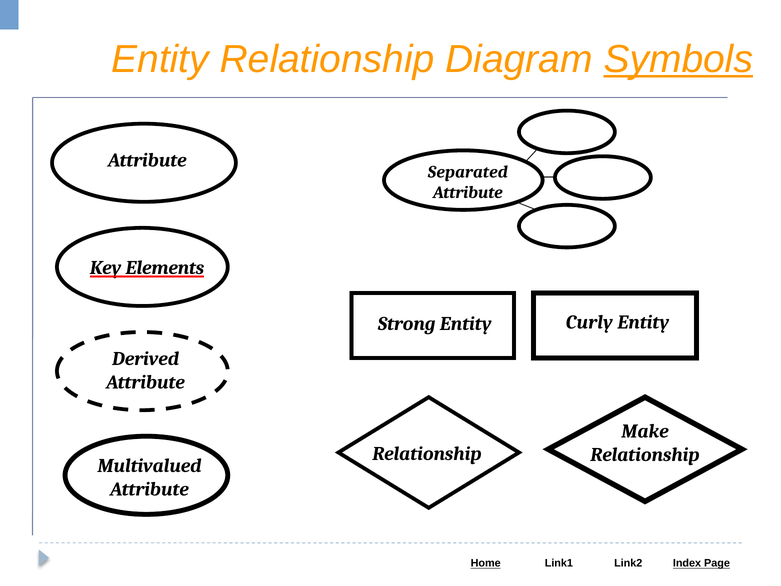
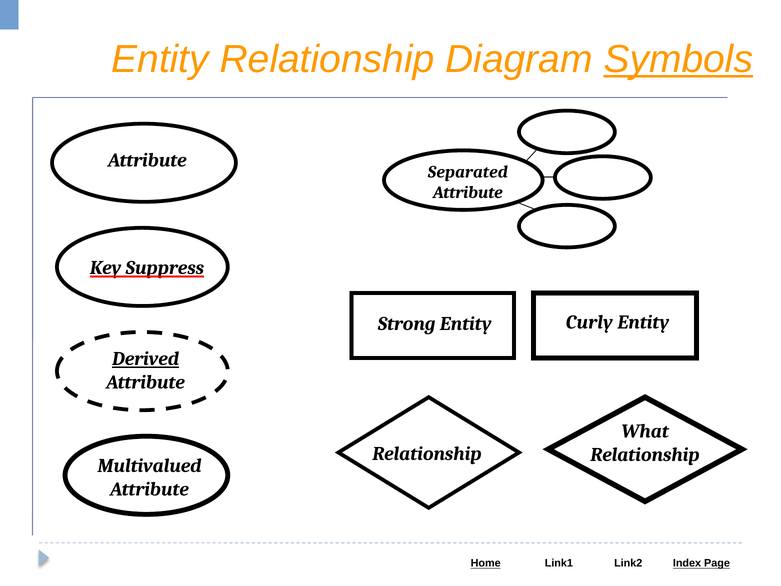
Elements: Elements -> Suppress
Derived underline: none -> present
Make: Make -> What
